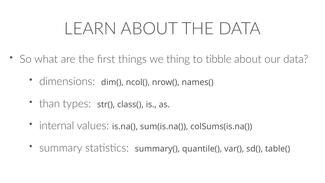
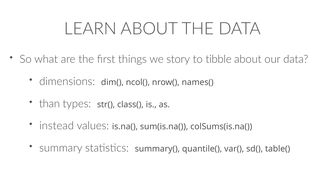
thing: thing -> story
internal: internal -> instead
